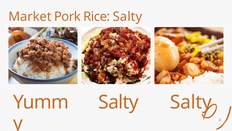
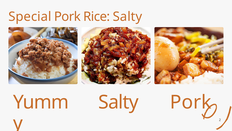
Market: Market -> Special
Salty Salty: Salty -> Pork
